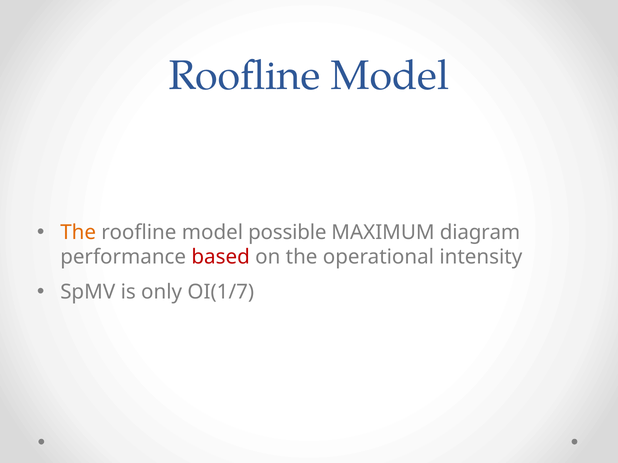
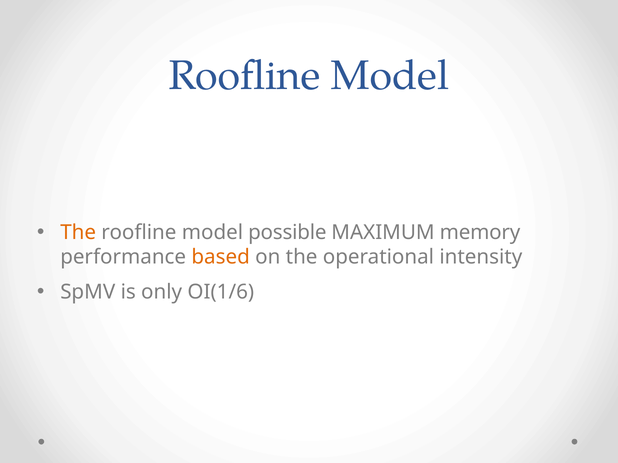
diagram: diagram -> memory
based colour: red -> orange
OI(1/7: OI(1/7 -> OI(1/6
